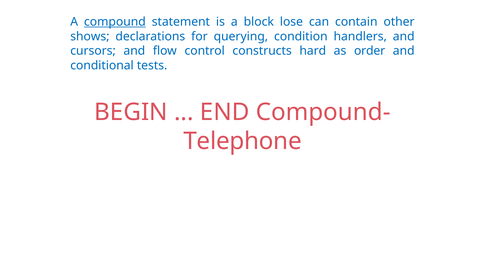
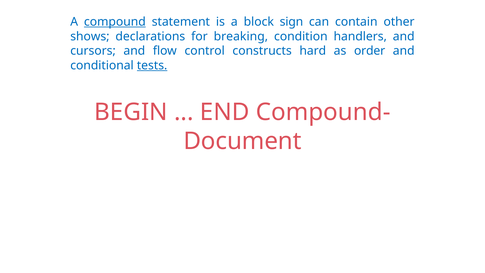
lose: lose -> sign
querying: querying -> breaking
tests underline: none -> present
Telephone: Telephone -> Document
